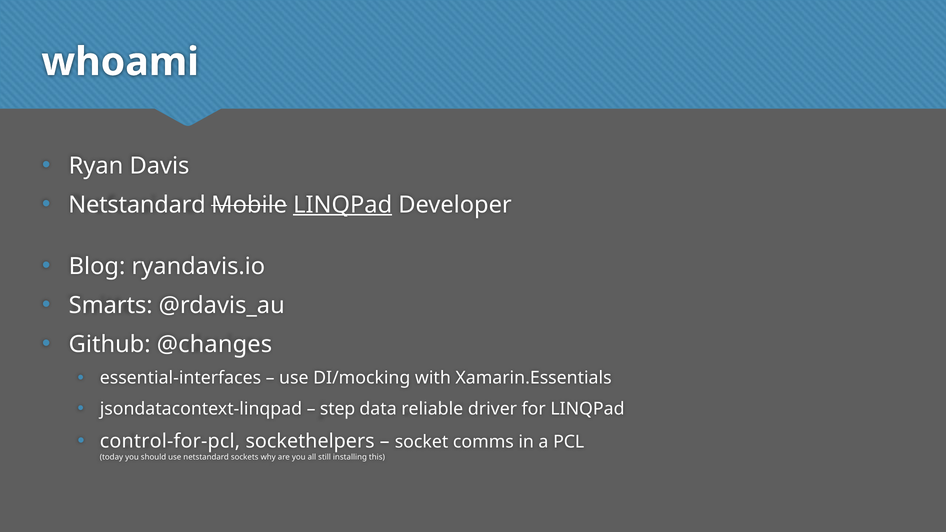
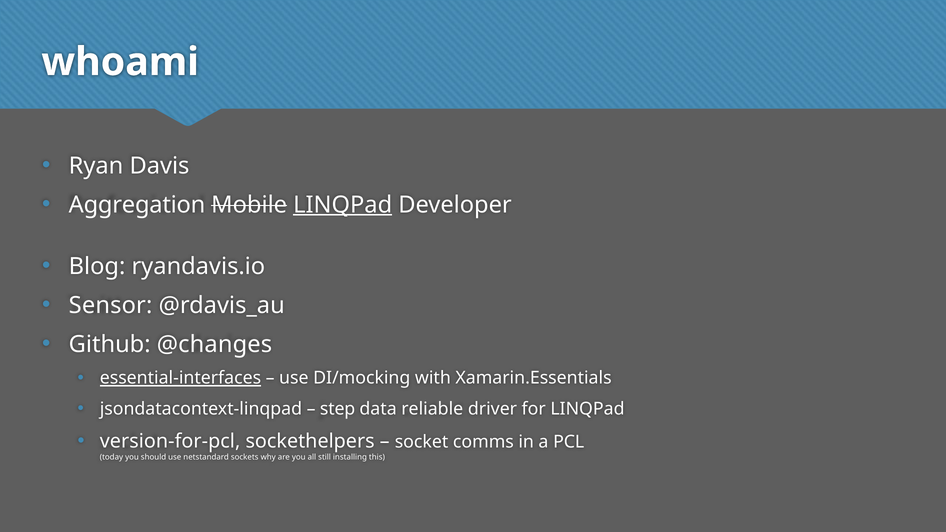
Netstandard at (137, 205): Netstandard -> Aggregation
Smarts: Smarts -> Sensor
essential-interfaces underline: none -> present
control-for-pcl: control-for-pcl -> version-for-pcl
